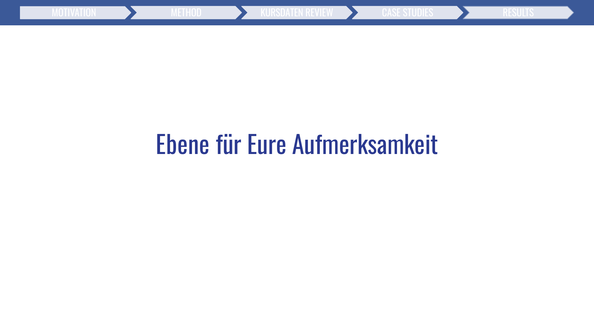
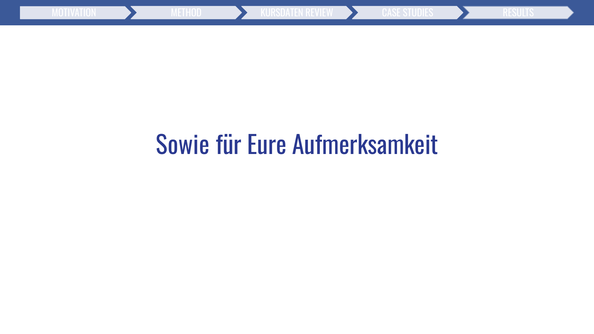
Ebene: Ebene -> Sowie
